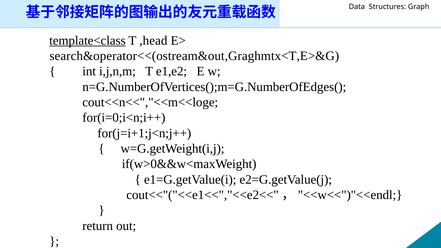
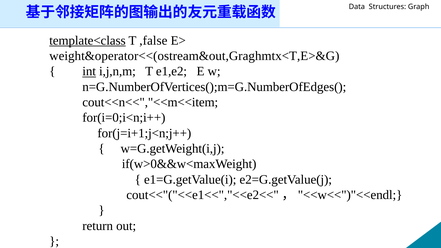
,head: ,head -> ,false
search&operator<<(ostream&out,Graghmtx<T,E>&G: search&operator<<(ostream&out,Graghmtx<T,E>&G -> weight&operator<<(ostream&out,Graghmtx<T,E>&G
int underline: none -> present
cout<<n<<","<<m<<loge: cout<<n<<","<<m<<loge -> cout<<n<<","<<m<<item
